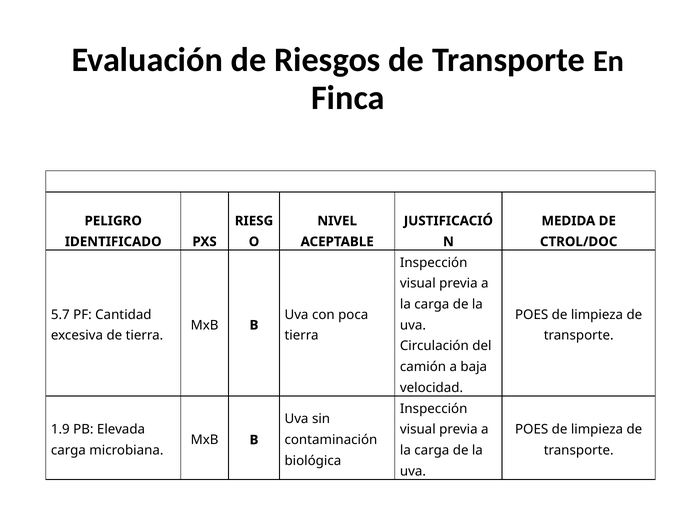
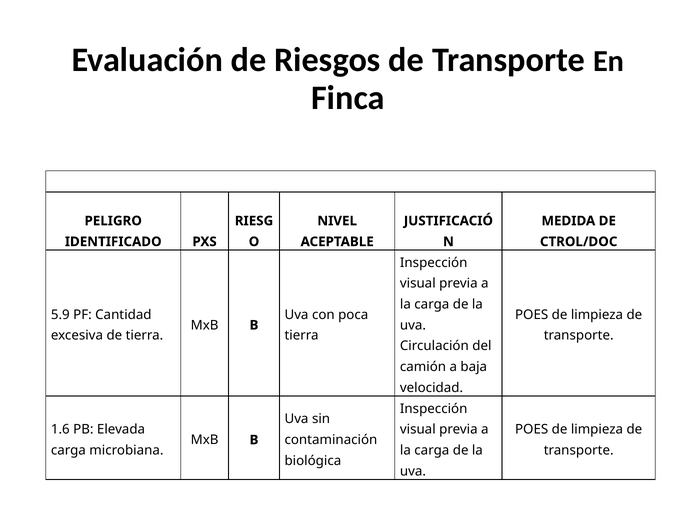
5.7: 5.7 -> 5.9
1.9: 1.9 -> 1.6
